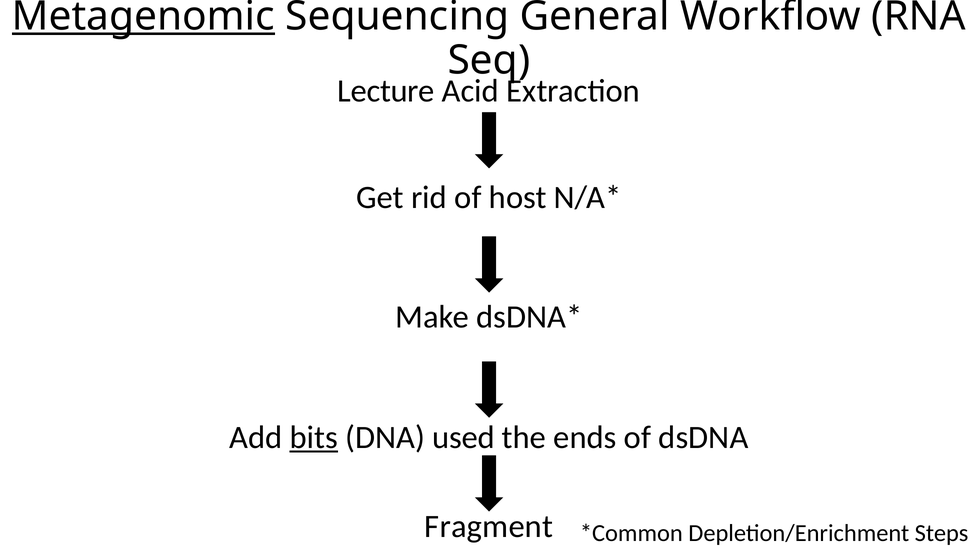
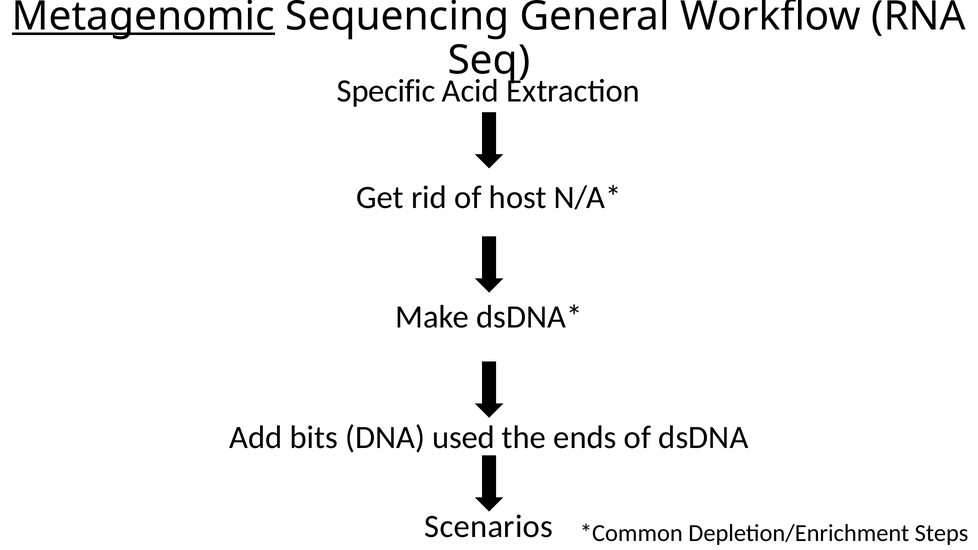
Lecture: Lecture -> Specific
bits underline: present -> none
Fragment: Fragment -> Scenarios
